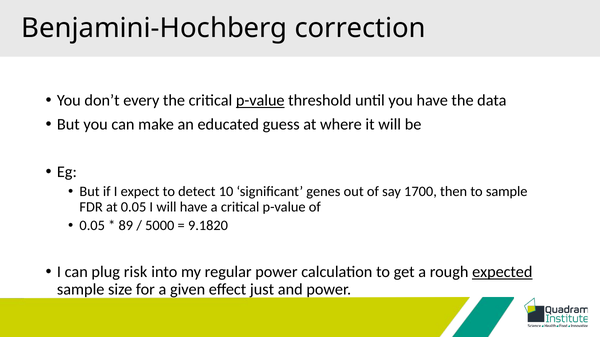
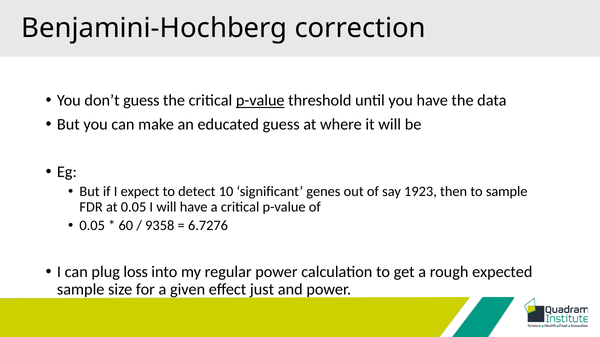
don’t every: every -> guess
1700: 1700 -> 1923
89: 89 -> 60
5000: 5000 -> 9358
9.1820: 9.1820 -> 6.7276
risk: risk -> loss
expected underline: present -> none
